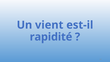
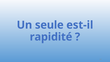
vient: vient -> seule
